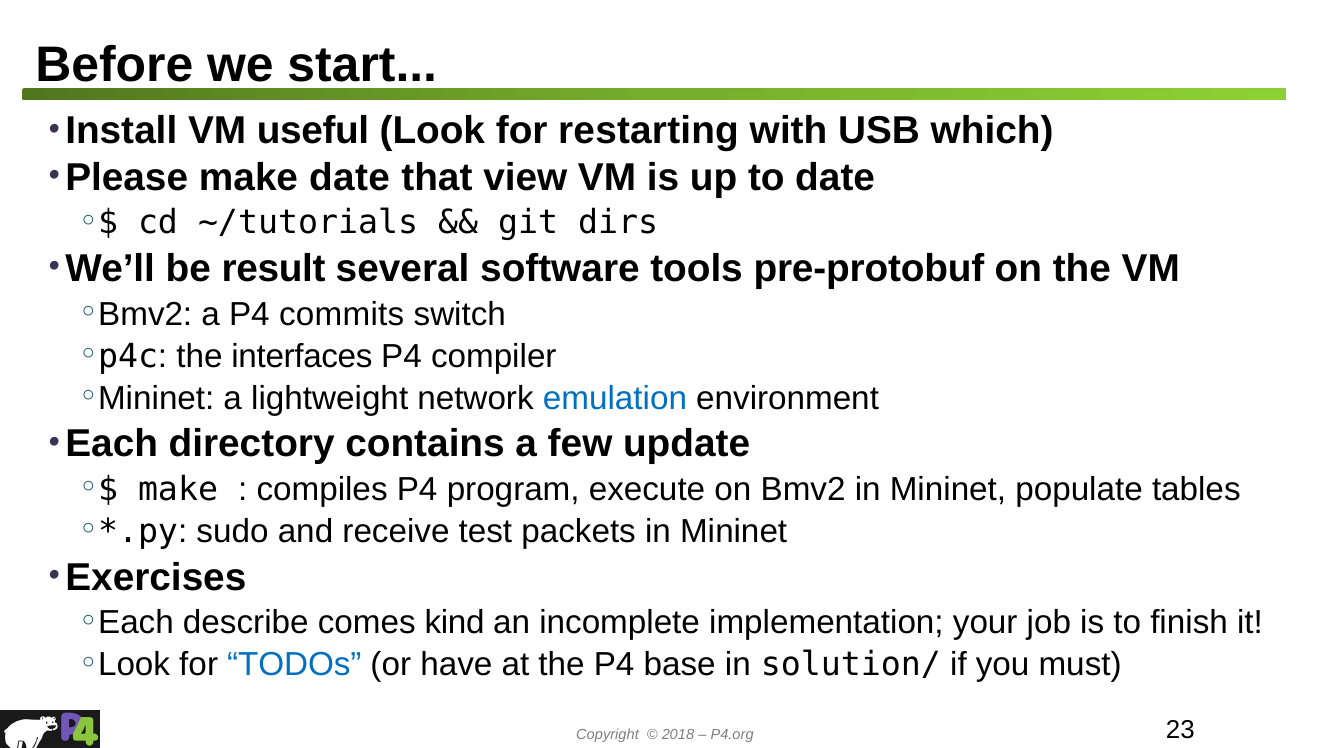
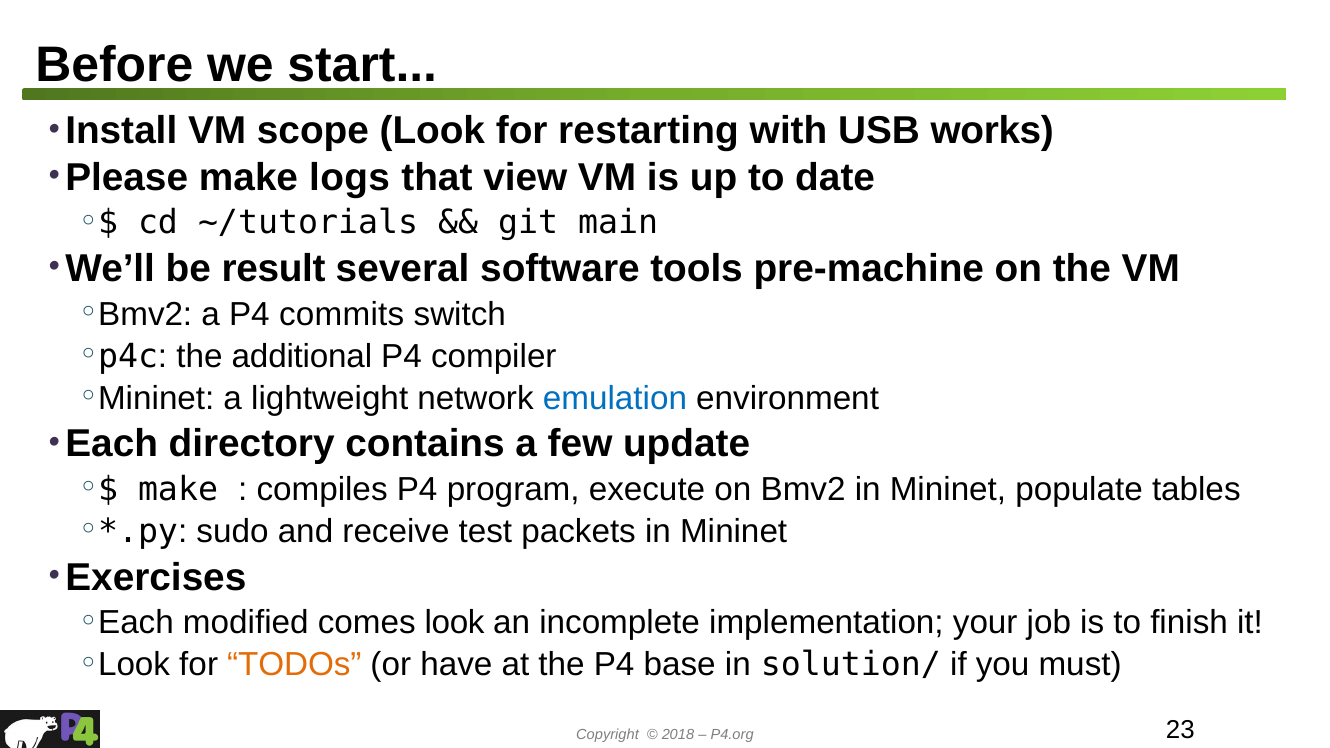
useful: useful -> scope
which: which -> works
make date: date -> logs
dirs: dirs -> main
pre-protobuf: pre-protobuf -> pre-machine
interfaces: interfaces -> additional
describe: describe -> modified
comes kind: kind -> look
TODOs colour: blue -> orange
